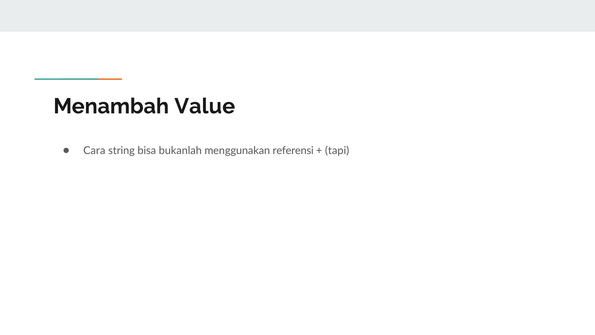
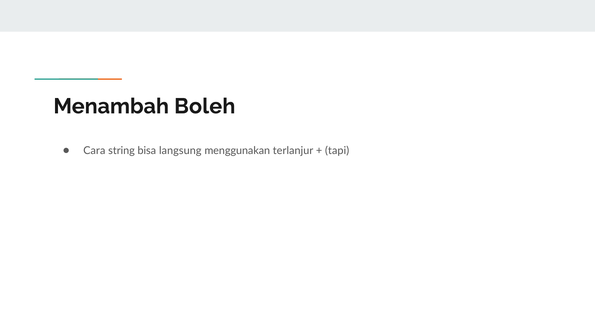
Value: Value -> Boleh
bukanlah: bukanlah -> langsung
referensi: referensi -> terlanjur
